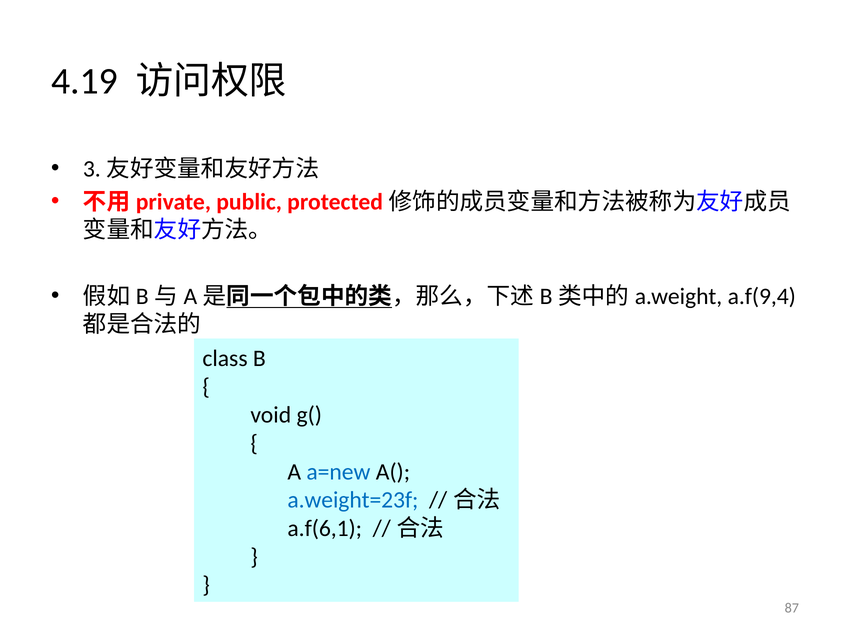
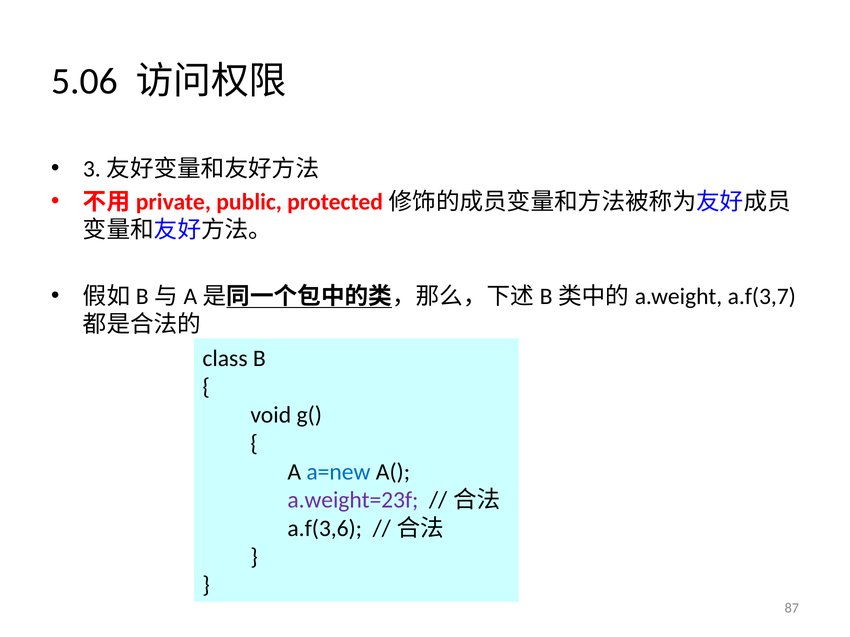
4.19: 4.19 -> 5.06
a.f(9,4: a.f(9,4 -> a.f(3,7
a.weight=23f colour: blue -> purple
a.f(6,1: a.f(6,1 -> a.f(3,6
